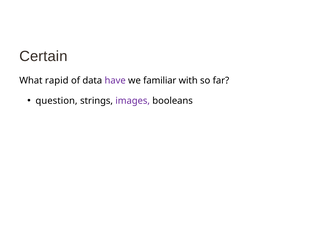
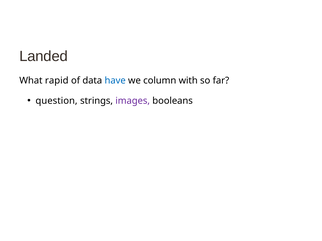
Certain: Certain -> Landed
have colour: purple -> blue
familiar: familiar -> column
